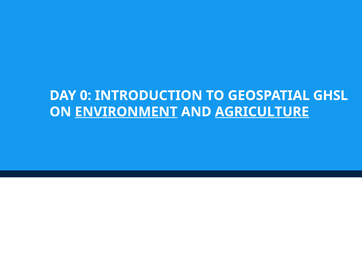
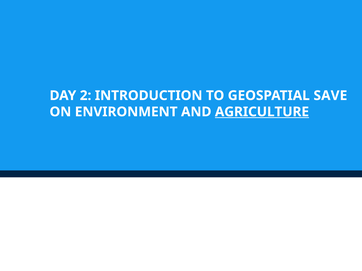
0: 0 -> 2
GHSL: GHSL -> SAVE
ENVIRONMENT underline: present -> none
